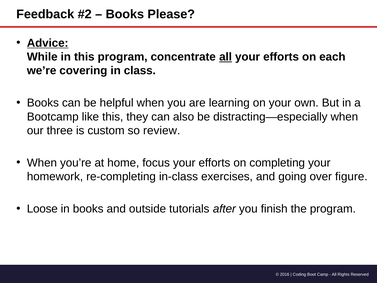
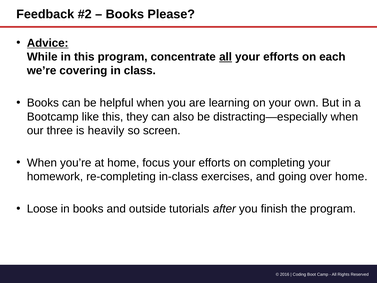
custom: custom -> heavily
review: review -> screen
over figure: figure -> home
